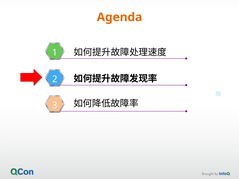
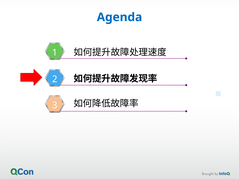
Agenda colour: orange -> blue
